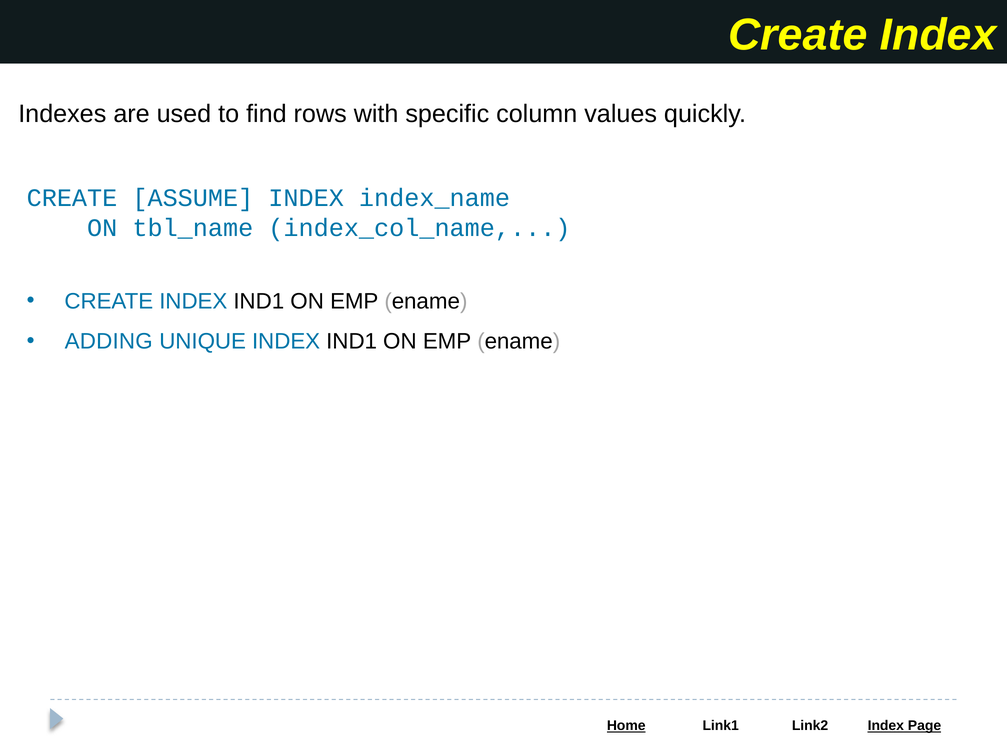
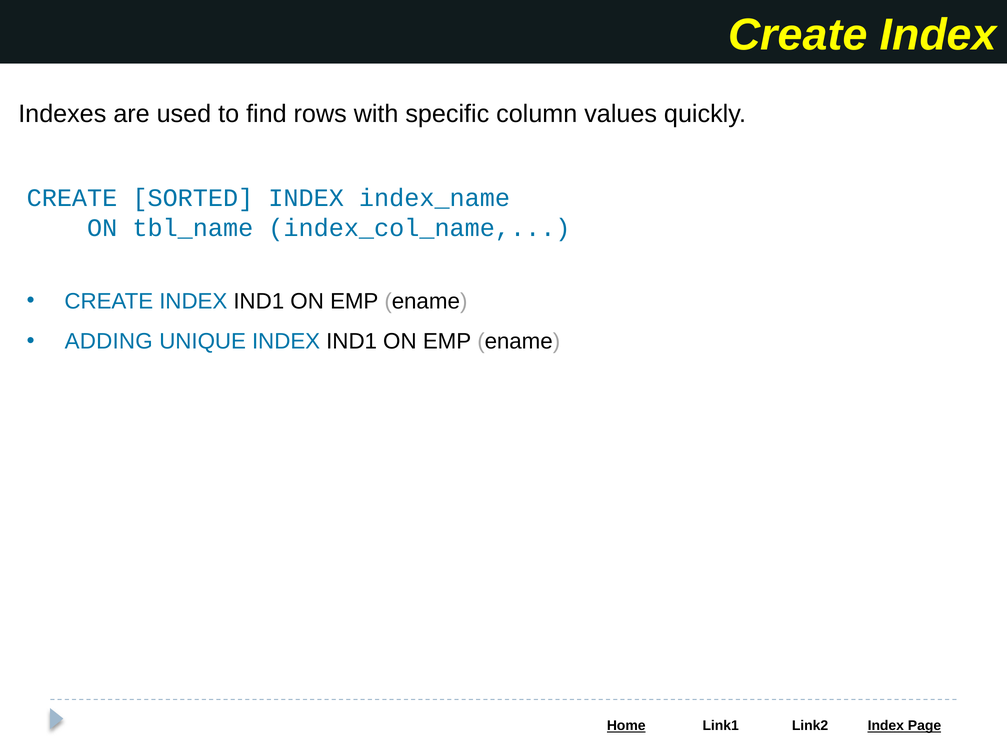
ASSUME: ASSUME -> SORTED
